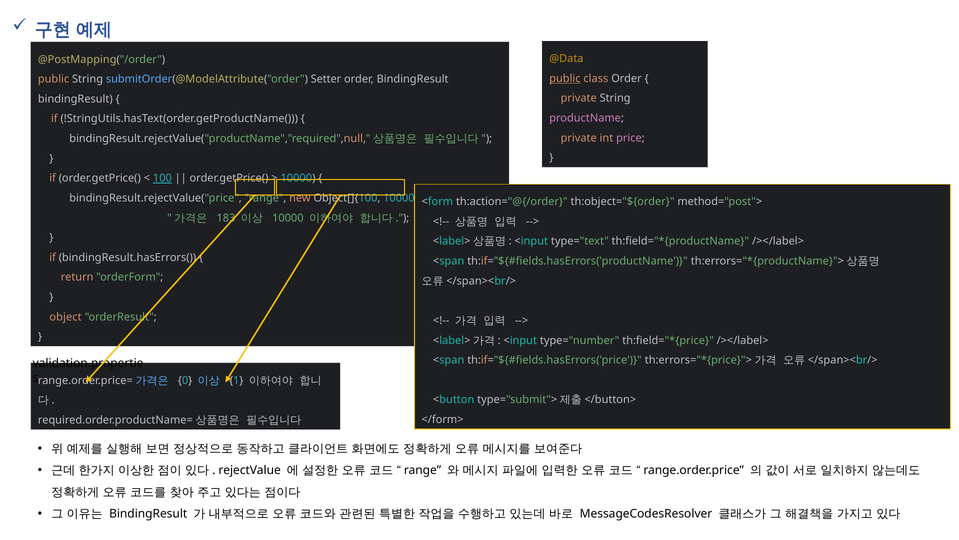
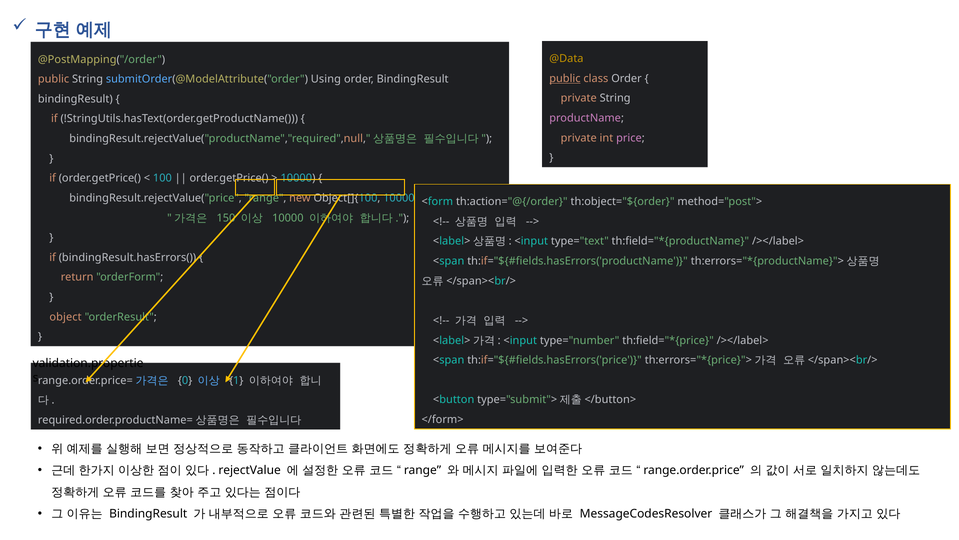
Setter: Setter -> Using
100 underline: present -> none
183: 183 -> 150
